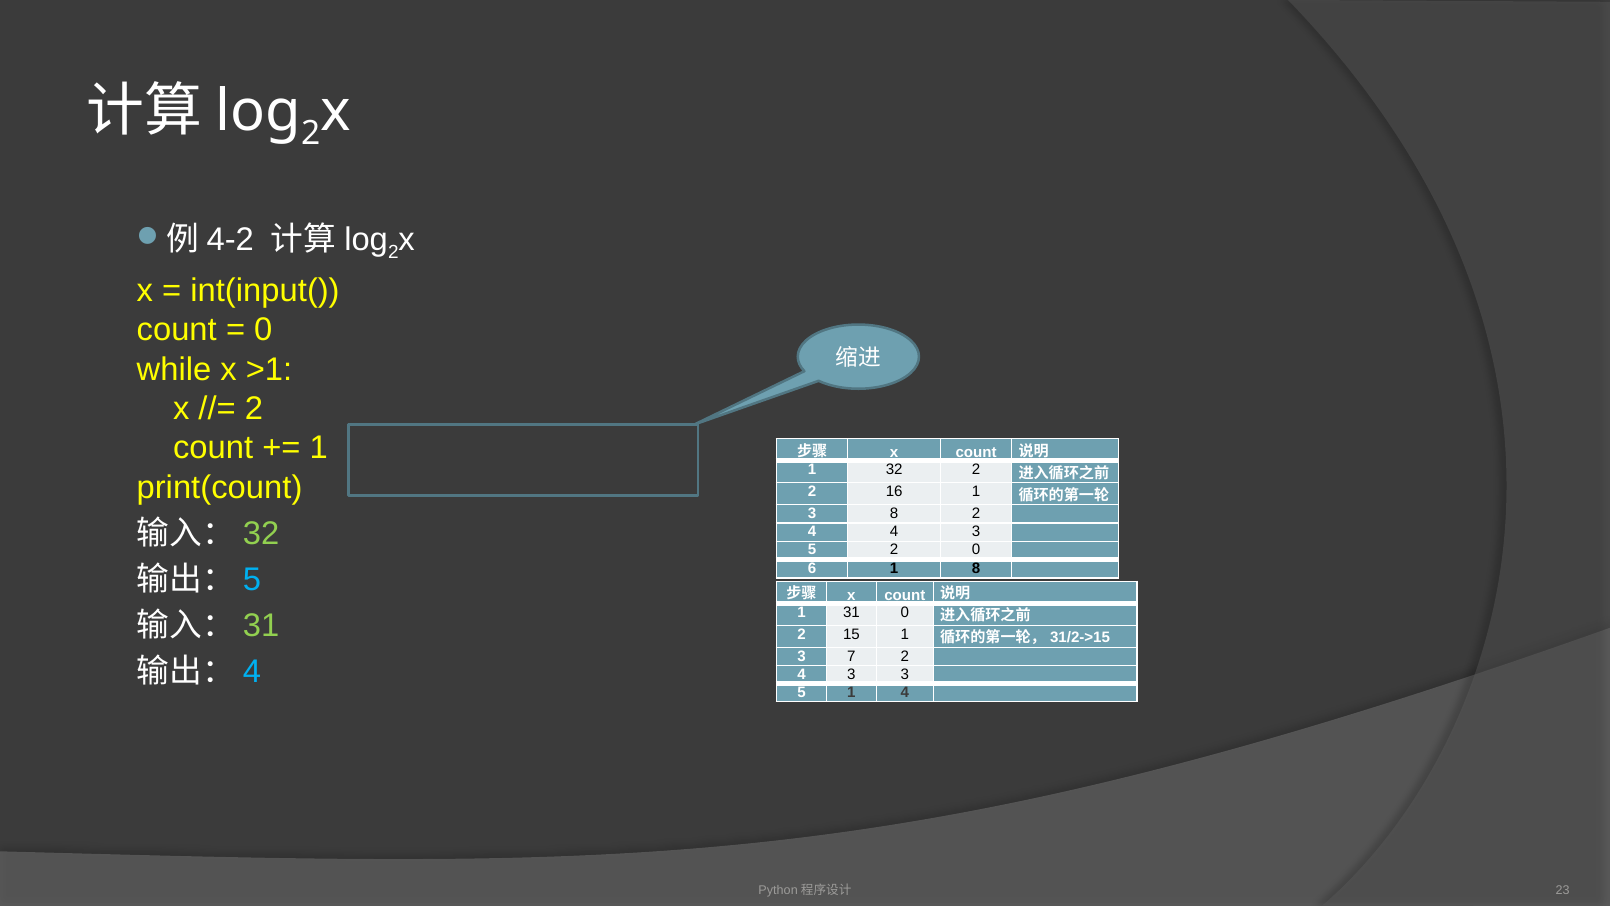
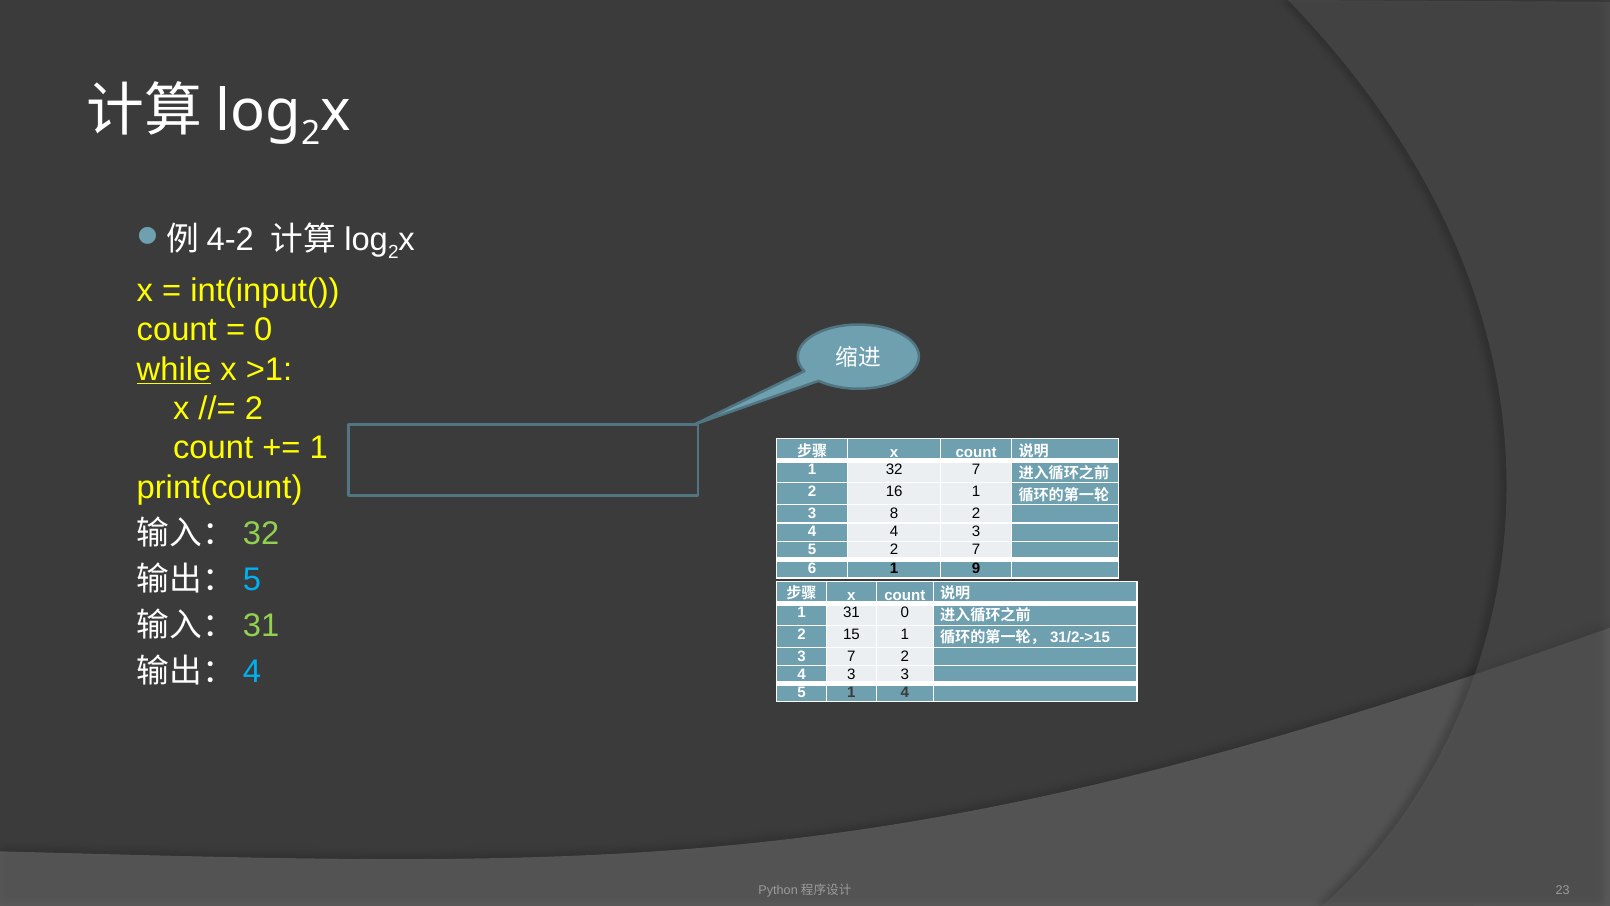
while underline: none -> present
32 2: 2 -> 7
2 0: 0 -> 7
1 8: 8 -> 9
